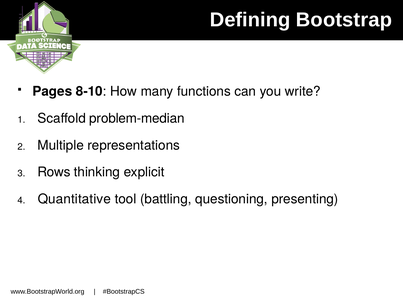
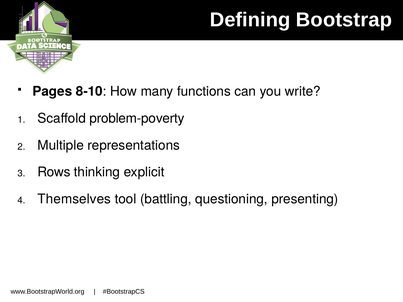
problem-median: problem-median -> problem-poverty
Quantitative: Quantitative -> Themselves
